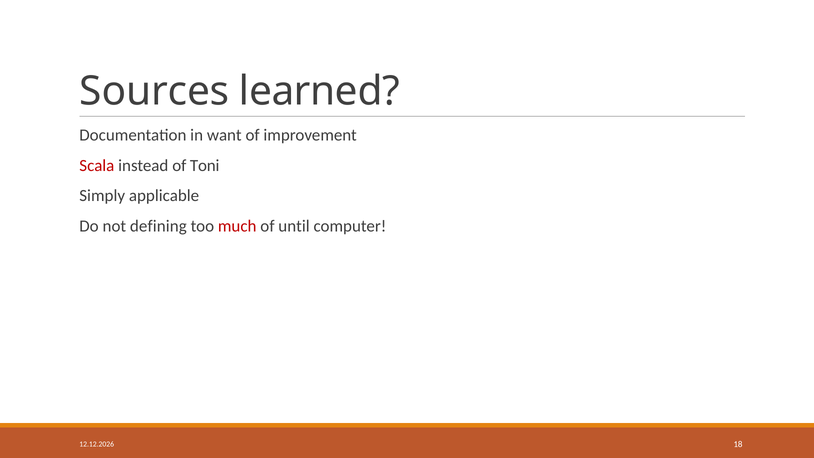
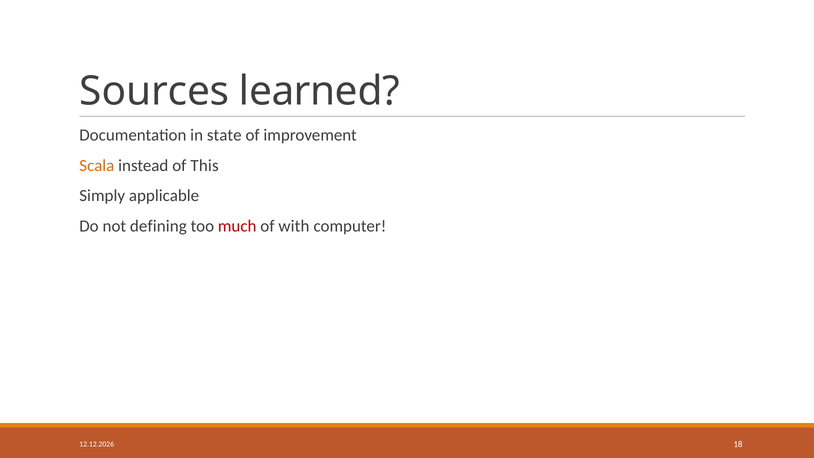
want: want -> state
Scala colour: red -> orange
Toni: Toni -> This
until: until -> with
